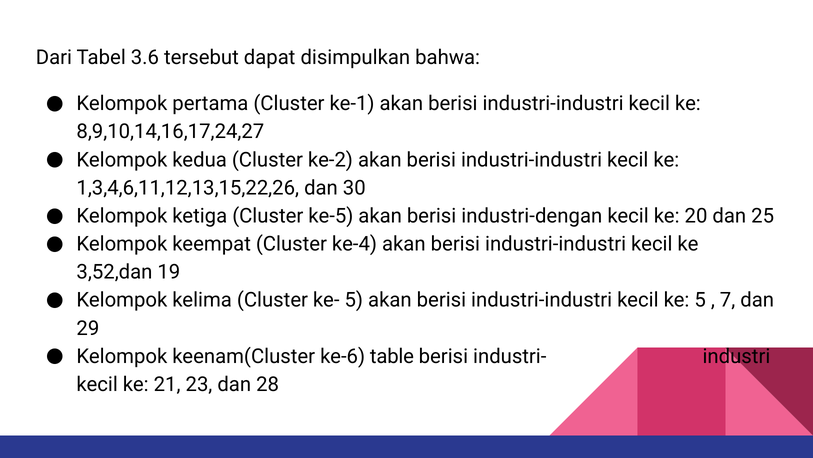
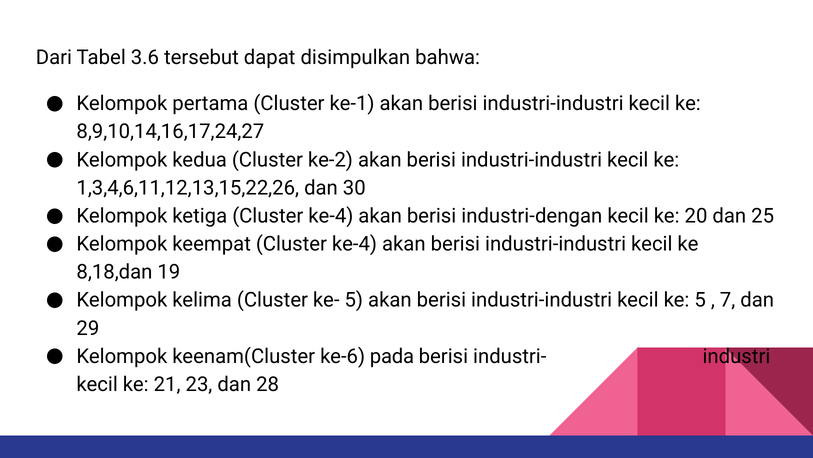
ketiga Cluster ke-5: ke-5 -> ke-4
3,52,dan: 3,52,dan -> 8,18,dan
table: table -> pada
